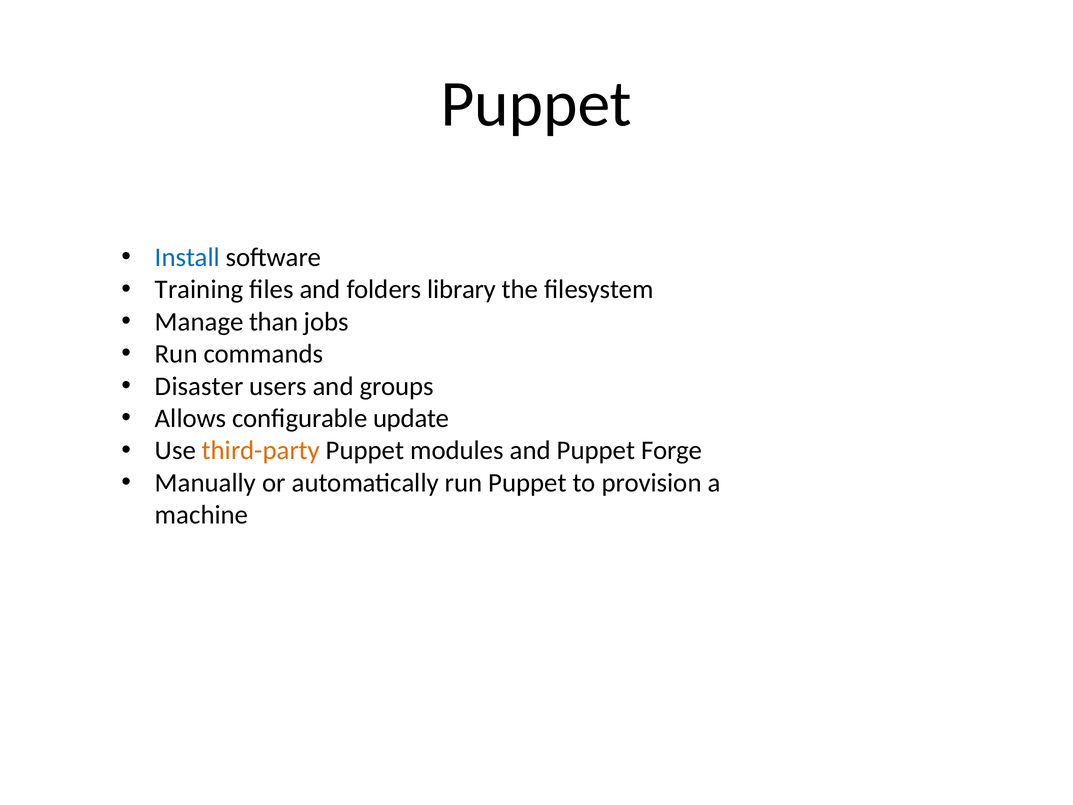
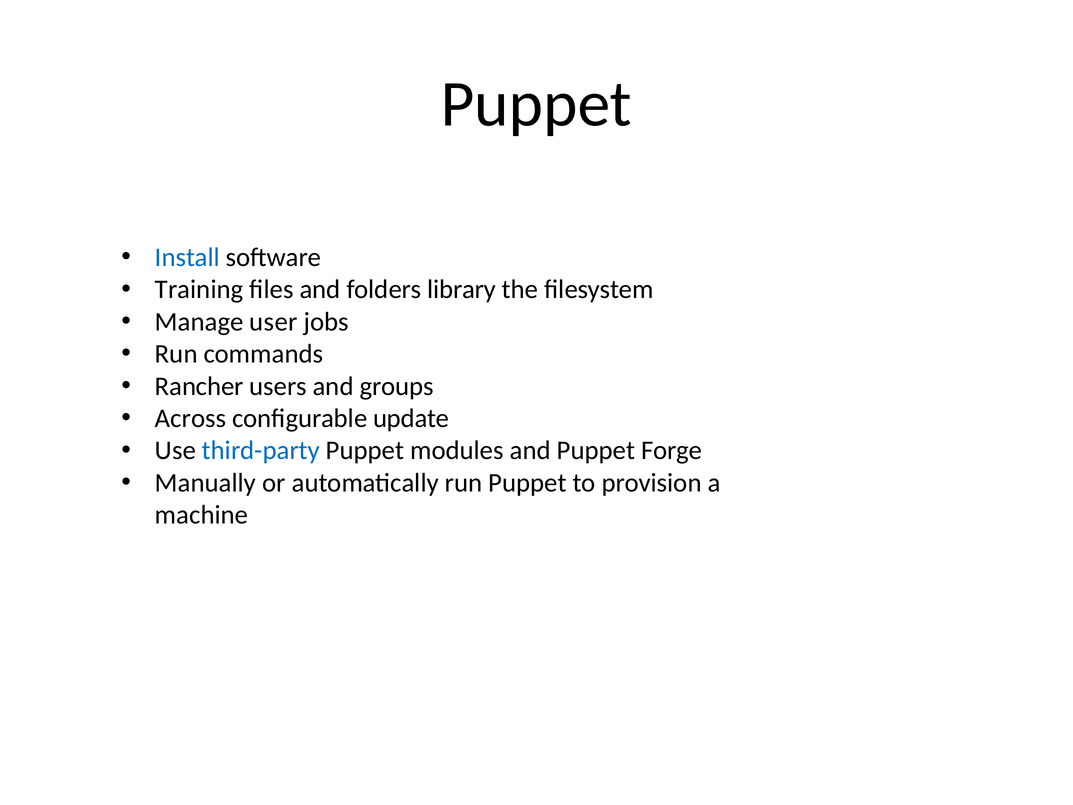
than: than -> user
Disaster: Disaster -> Rancher
Allows: Allows -> Across
third-party colour: orange -> blue
